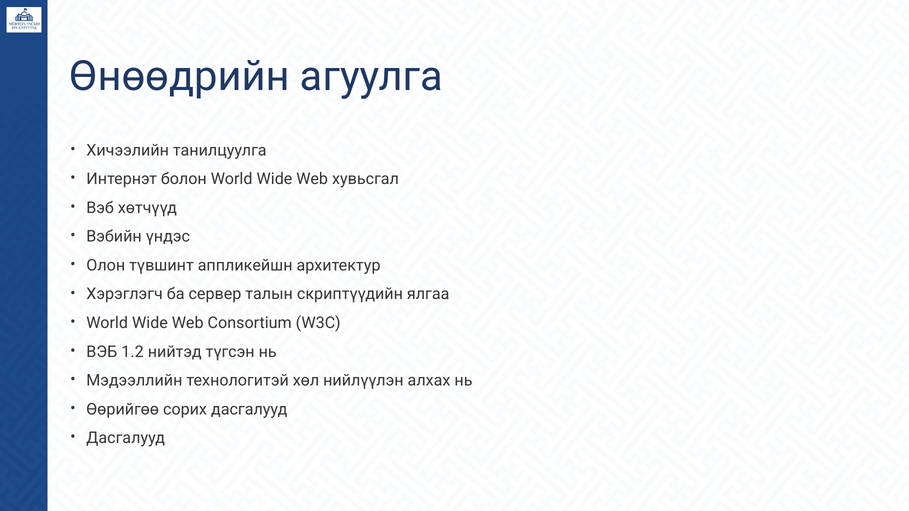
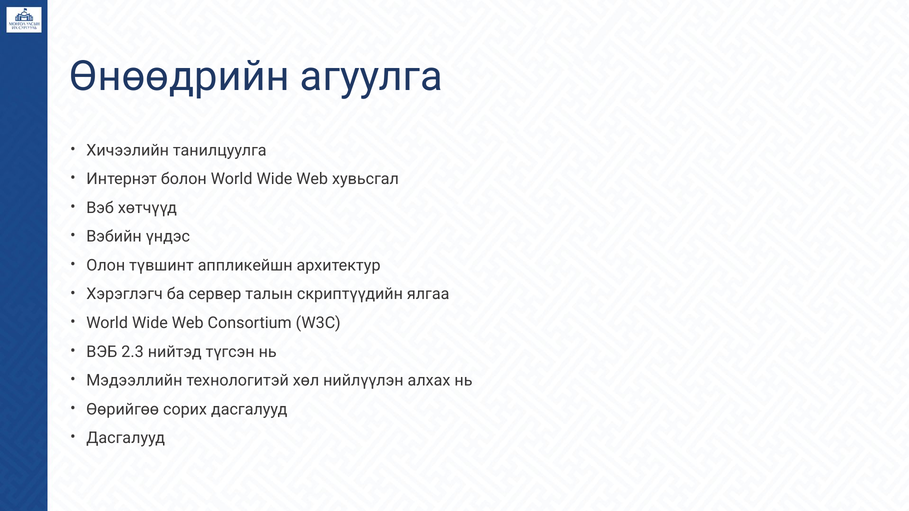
1.2: 1.2 -> 2.3
